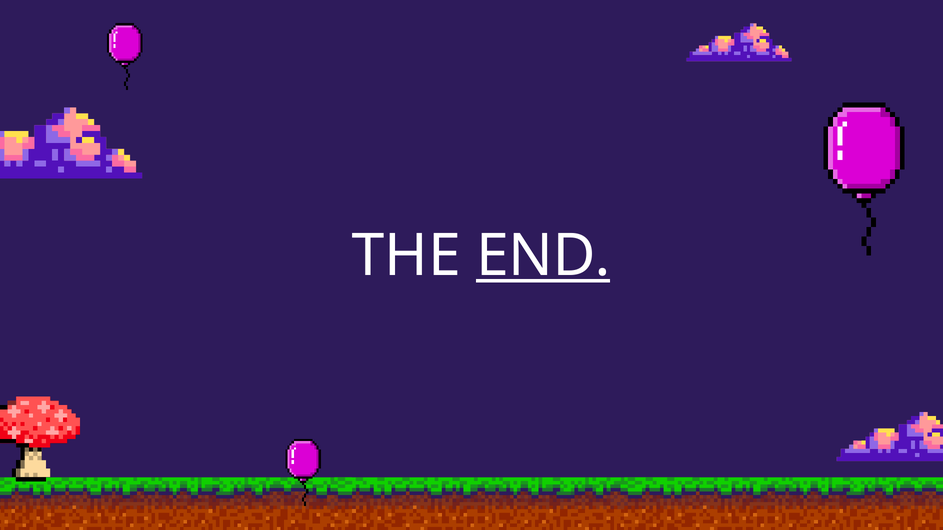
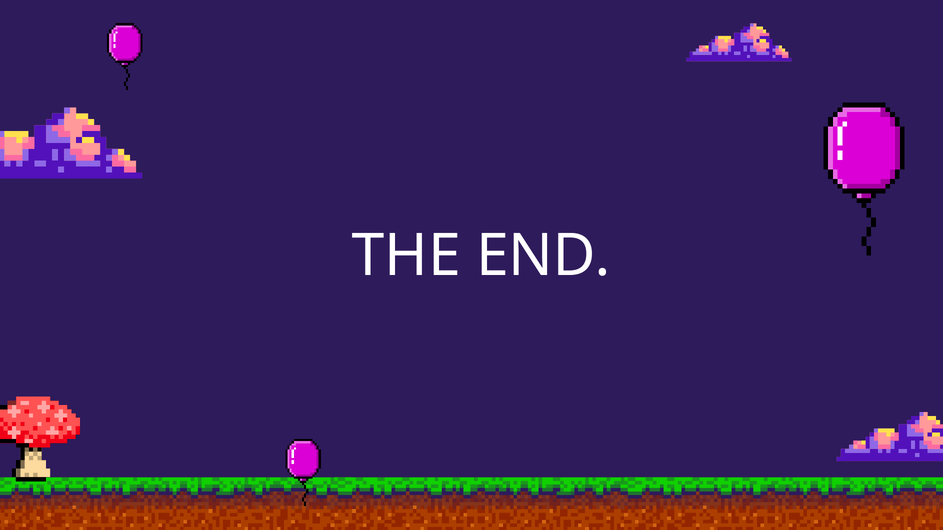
END underline: present -> none
